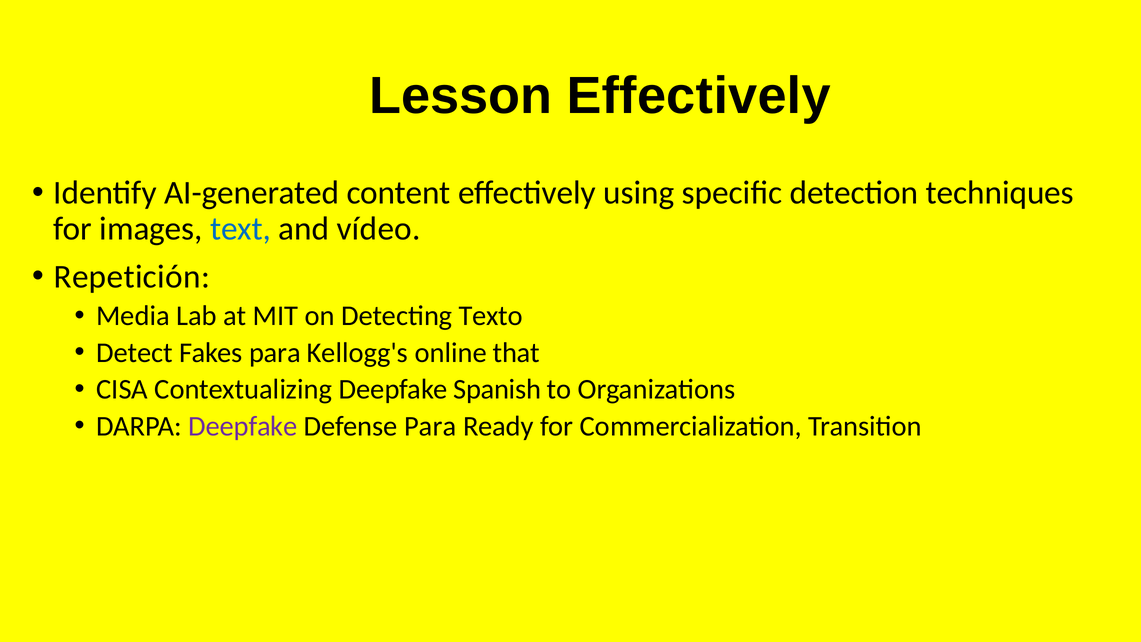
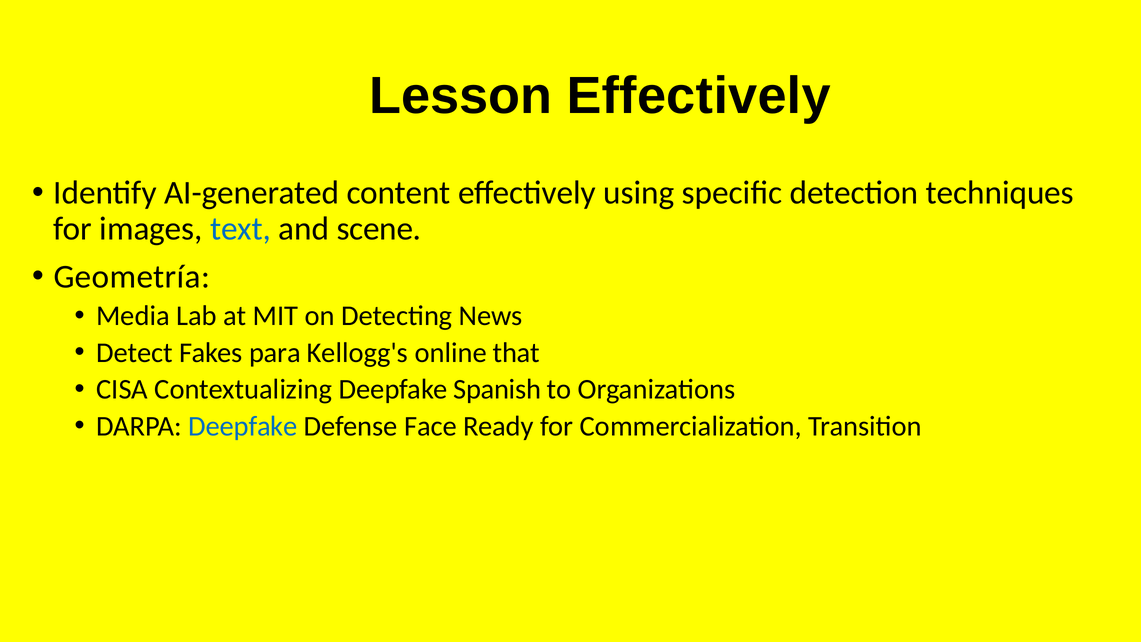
vídeo: vídeo -> scene
Repetición: Repetición -> Geometría
Texto: Texto -> News
Deepfake at (243, 426) colour: purple -> blue
Defense Para: Para -> Face
